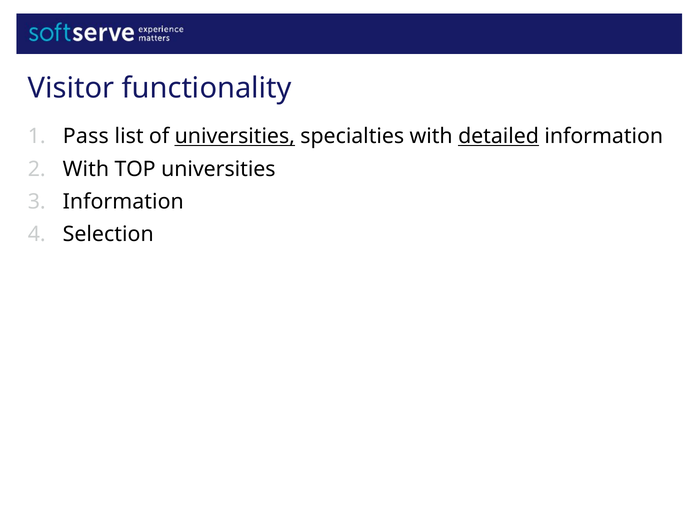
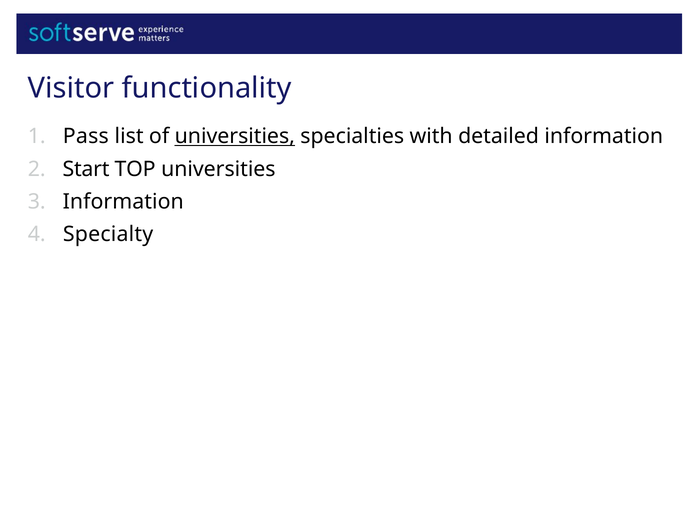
detailed underline: present -> none
With at (86, 169): With -> Start
Selection: Selection -> Specialty
